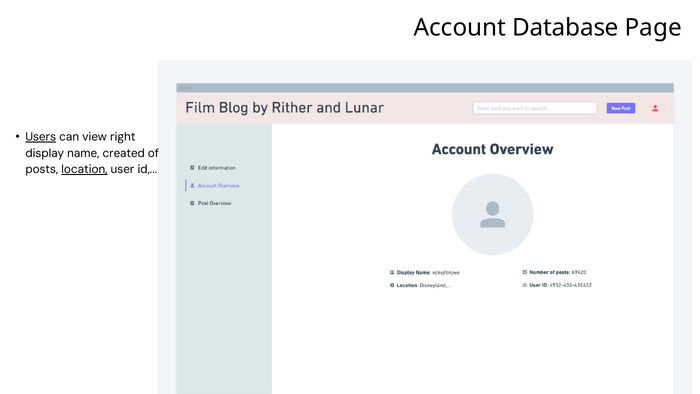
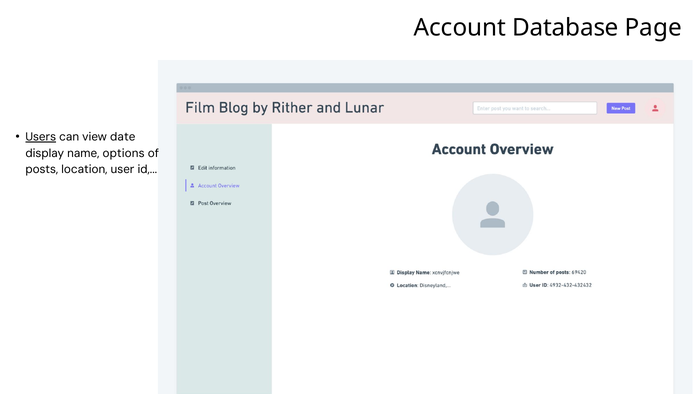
right: right -> date
created: created -> options
location underline: present -> none
